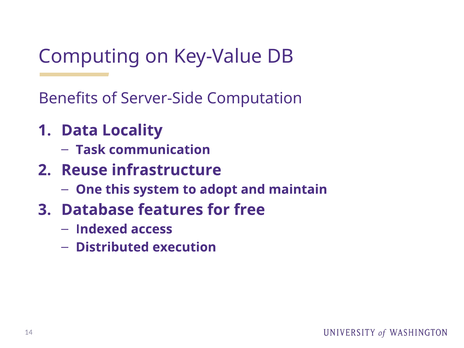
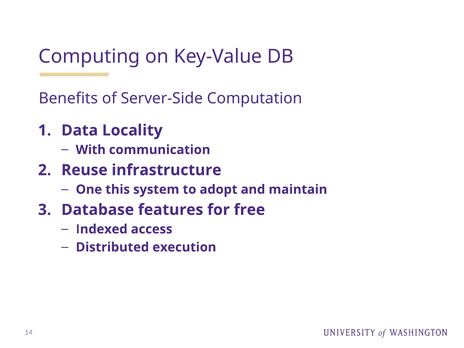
Task: Task -> With
